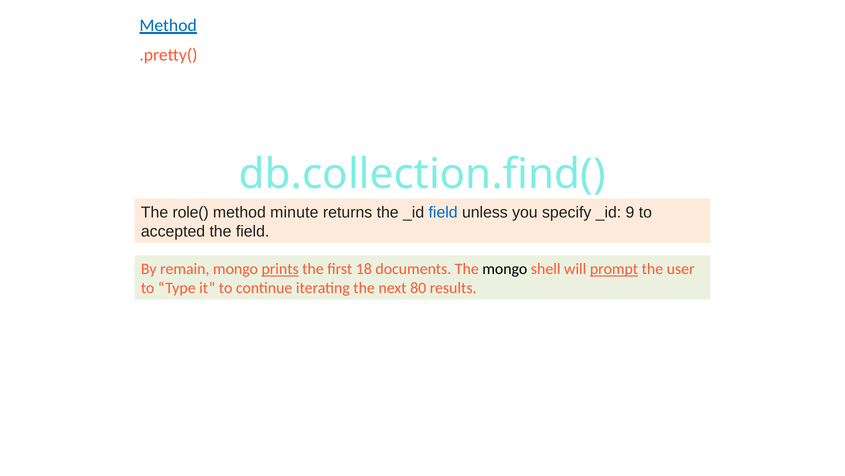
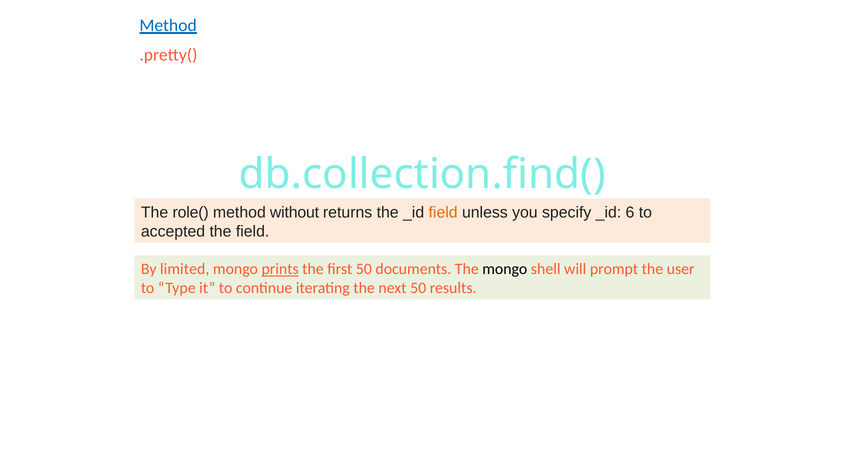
minute: minute -> without
field at (443, 212) colour: blue -> orange
9: 9 -> 6
remain: remain -> limited
first 18: 18 -> 50
prompt underline: present -> none
next 80: 80 -> 50
